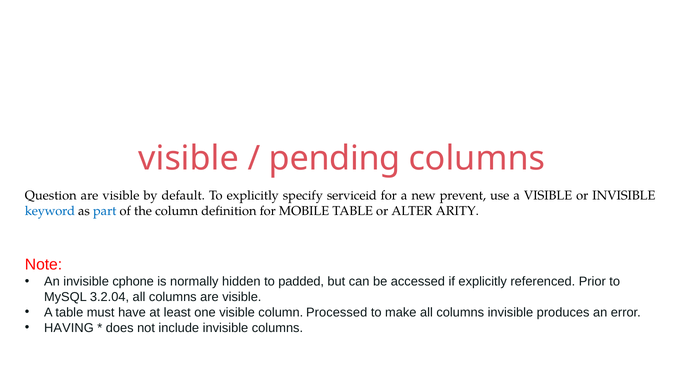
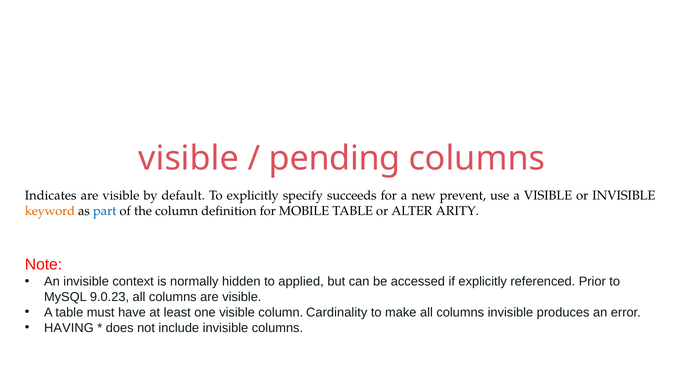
Question: Question -> Indicates
serviceid: serviceid -> succeeds
keyword colour: blue -> orange
cphone: cphone -> context
padded: padded -> applied
3.2.04: 3.2.04 -> 9.0.23
Processed: Processed -> Cardinality
